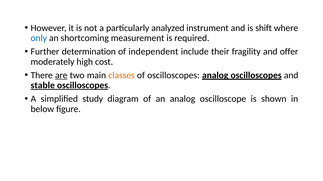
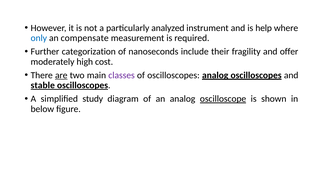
shift: shift -> help
shortcoming: shortcoming -> compensate
determination: determination -> categorization
independent: independent -> nanoseconds
classes colour: orange -> purple
oscilloscope underline: none -> present
